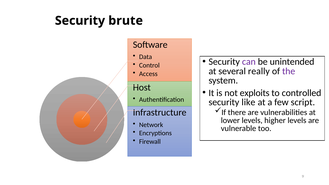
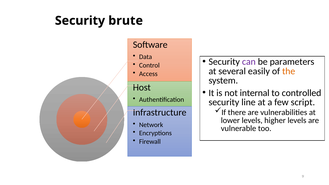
unintended: unintended -> parameters
really: really -> easily
the colour: purple -> orange
exploits: exploits -> internal
like: like -> line
